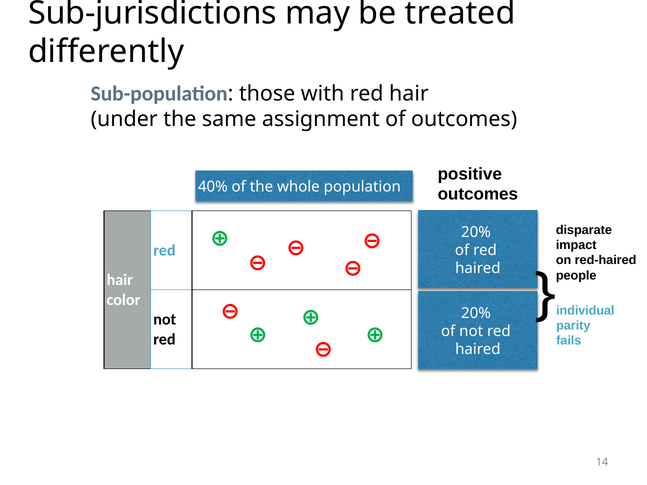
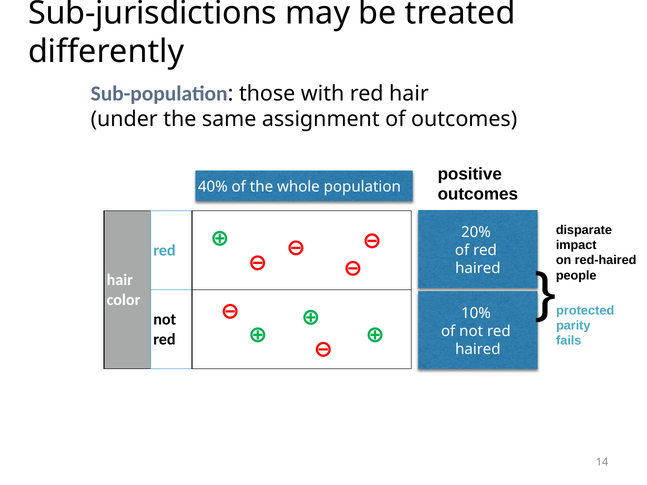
individual: individual -> protected
20% at (476, 313): 20% -> 10%
